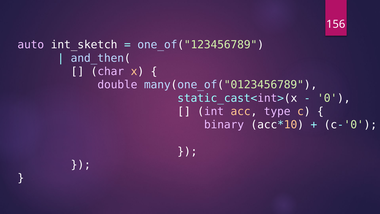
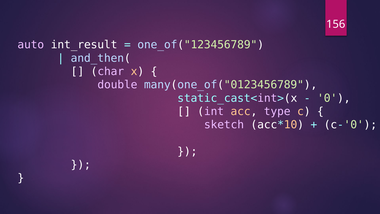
int_sketch: int_sketch -> int_result
binary: binary -> sketch
